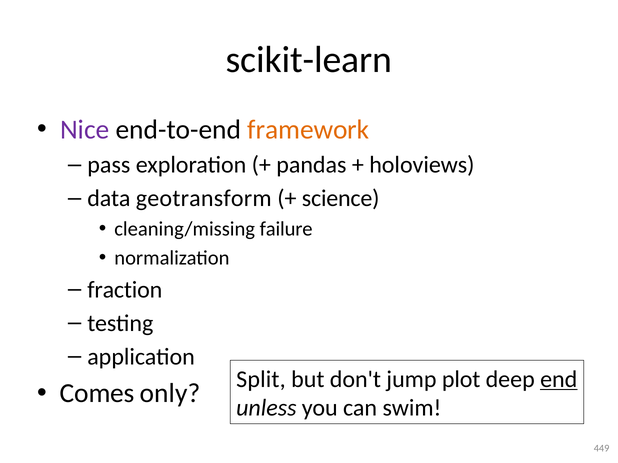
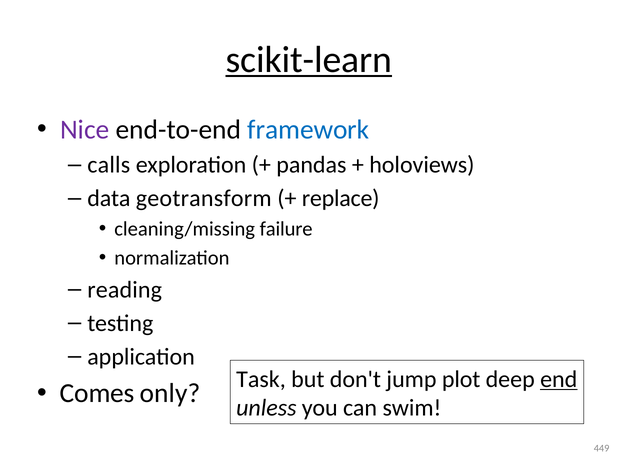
scikit-learn underline: none -> present
framework colour: orange -> blue
pass: pass -> calls
science: science -> replace
fraction: fraction -> reading
Split: Split -> Task
